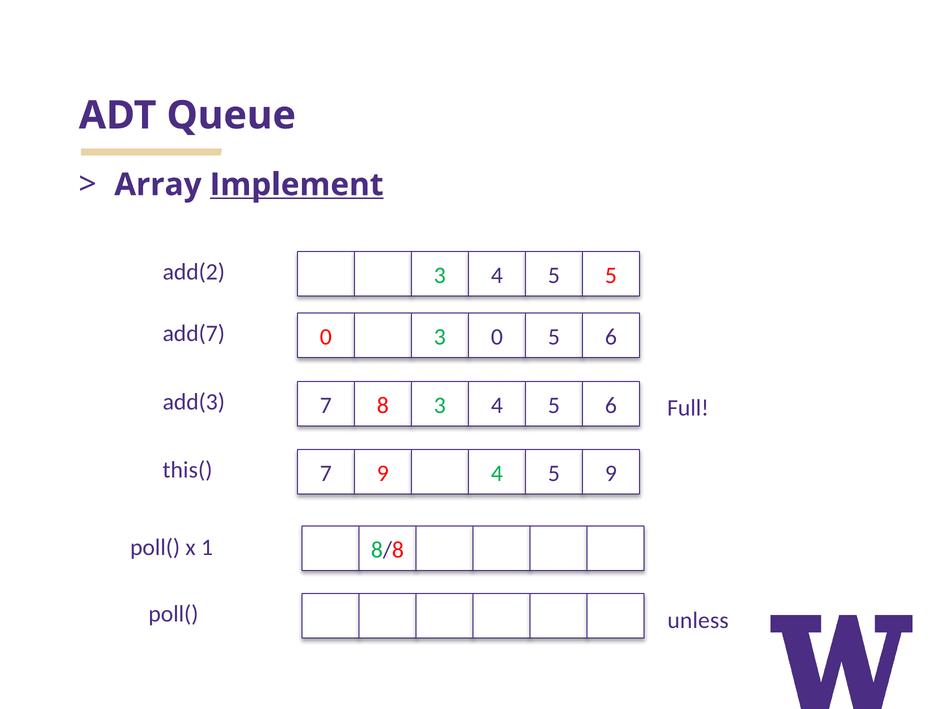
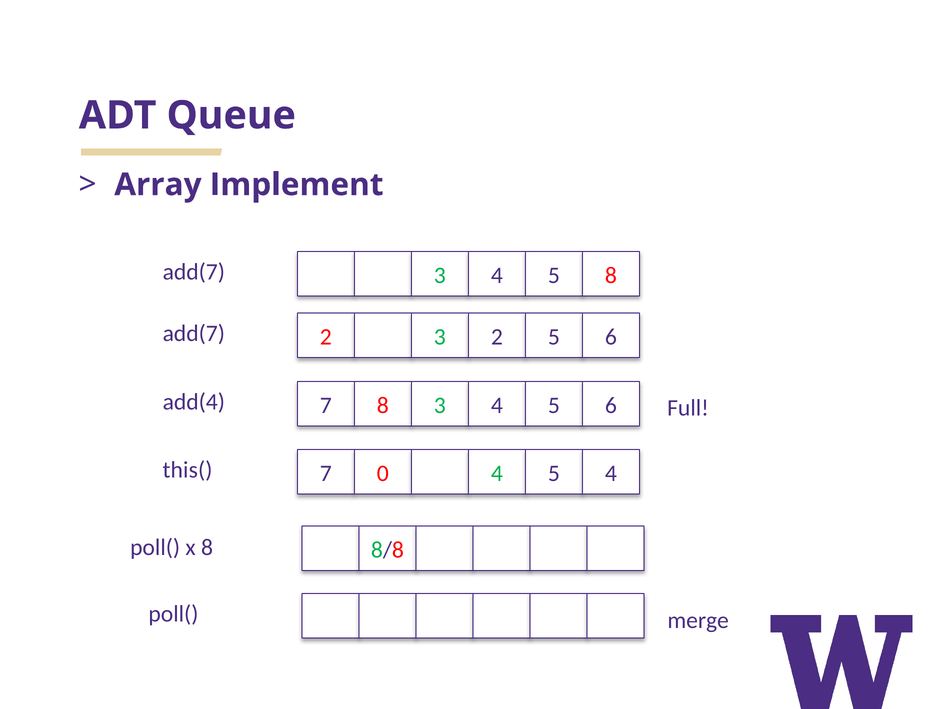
Implement underline: present -> none
add(2 at (194, 272): add(2 -> add(7
5 5: 5 -> 8
add(7 0: 0 -> 2
3 0: 0 -> 2
add(3: add(3 -> add(4
7 9: 9 -> 0
5 9: 9 -> 4
x 1: 1 -> 8
unless: unless -> merge
